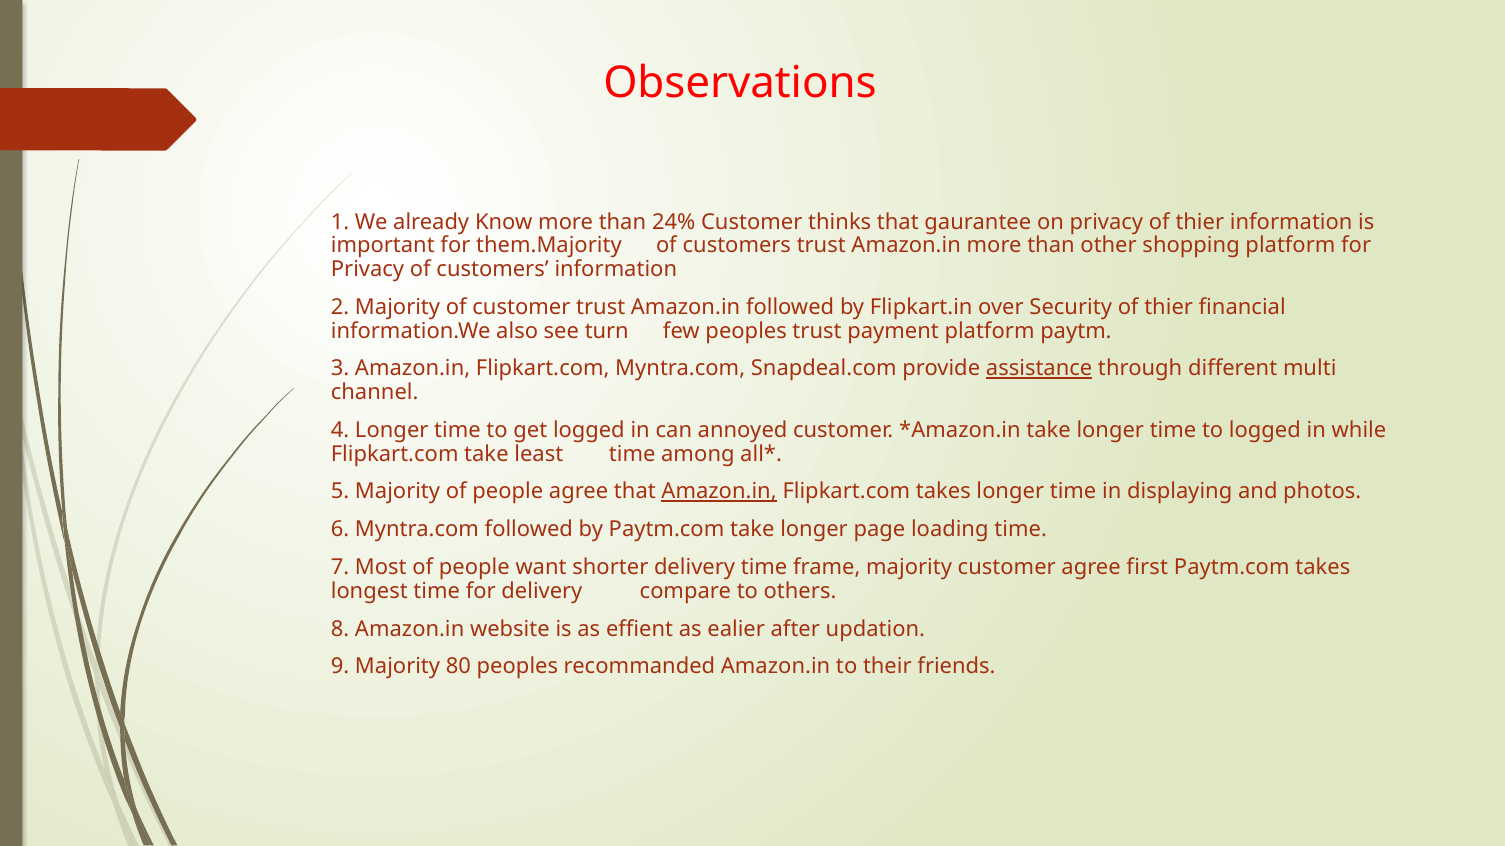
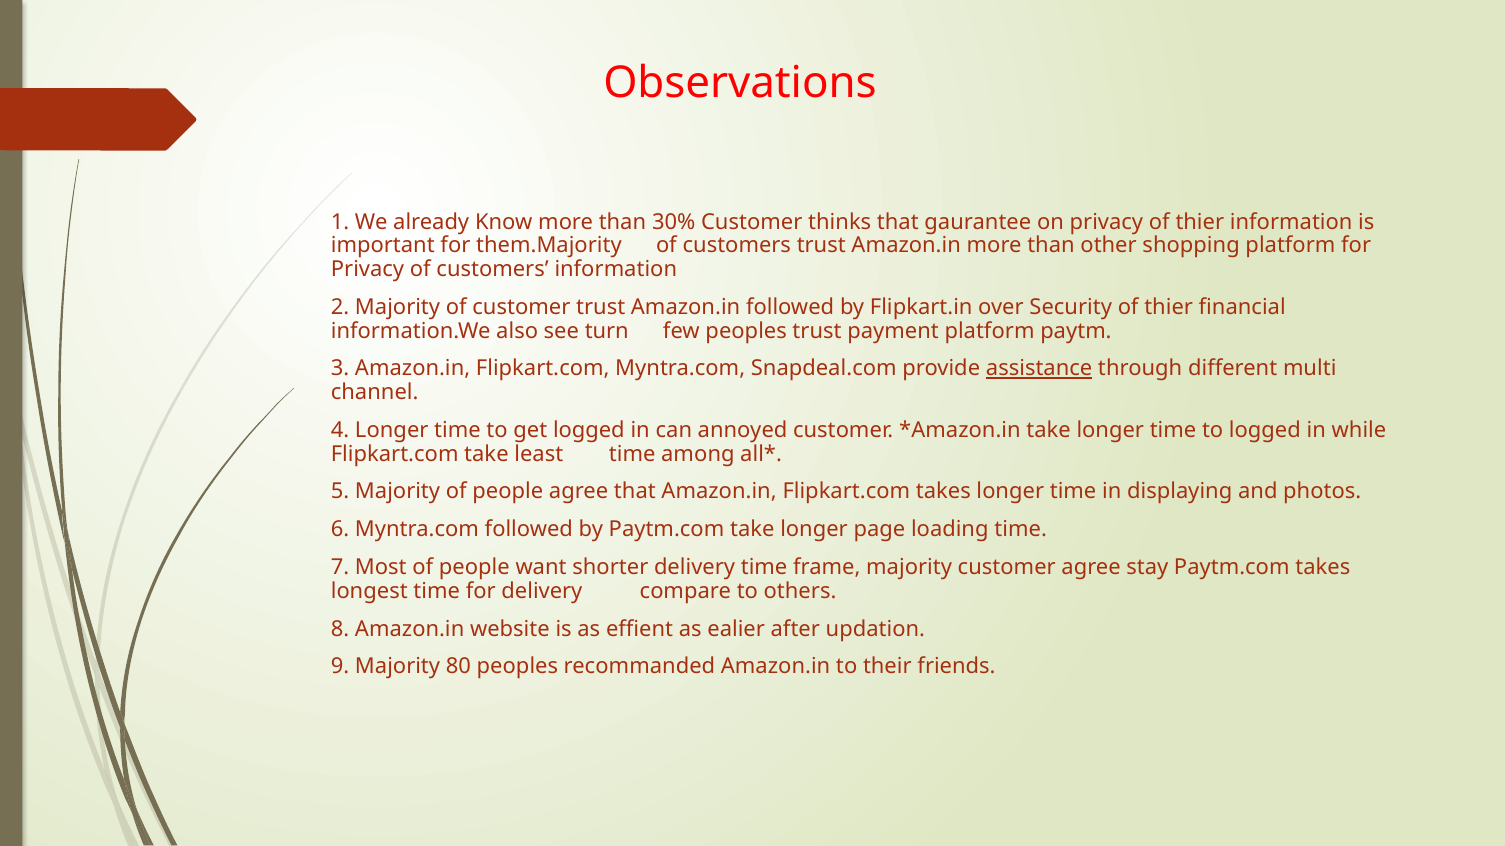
24%: 24% -> 30%
Amazon.in at (719, 492) underline: present -> none
first: first -> stay
